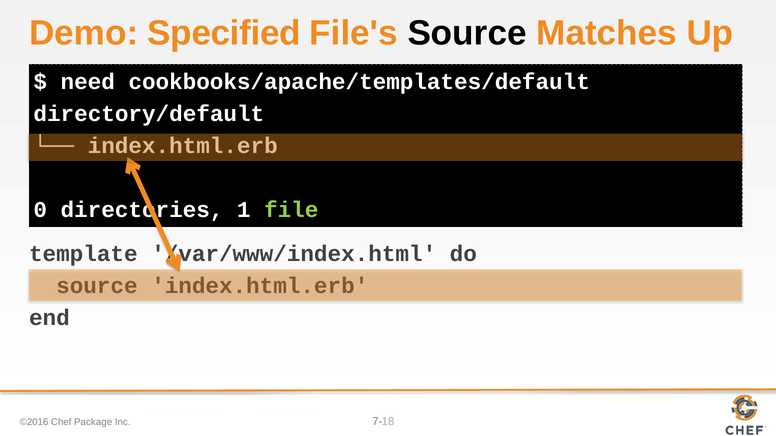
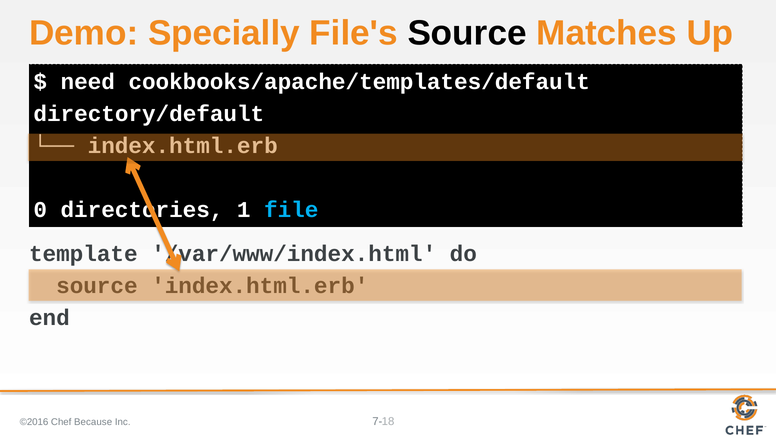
Specified: Specified -> Specially
file colour: light green -> light blue
Package: Package -> Because
